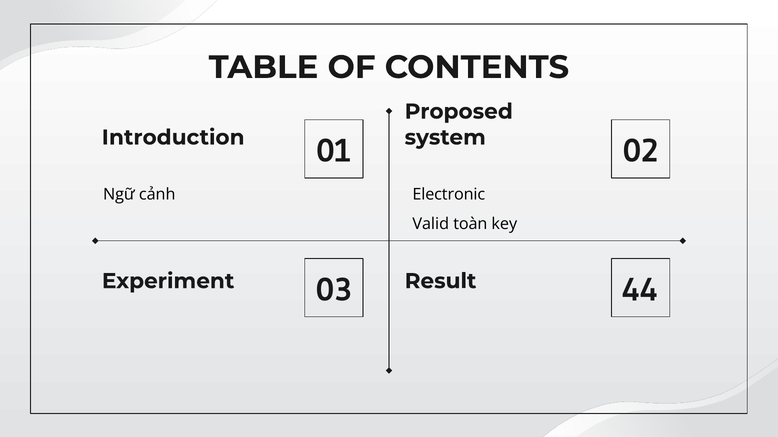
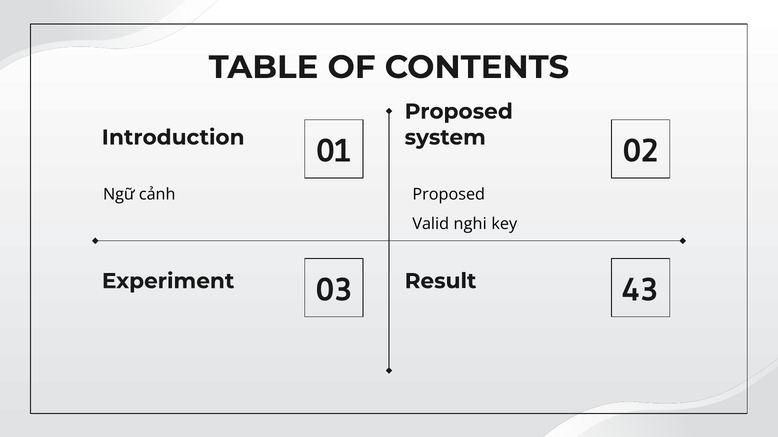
cảnh Electronic: Electronic -> Proposed
toàn: toàn -> nghi
44: 44 -> 43
